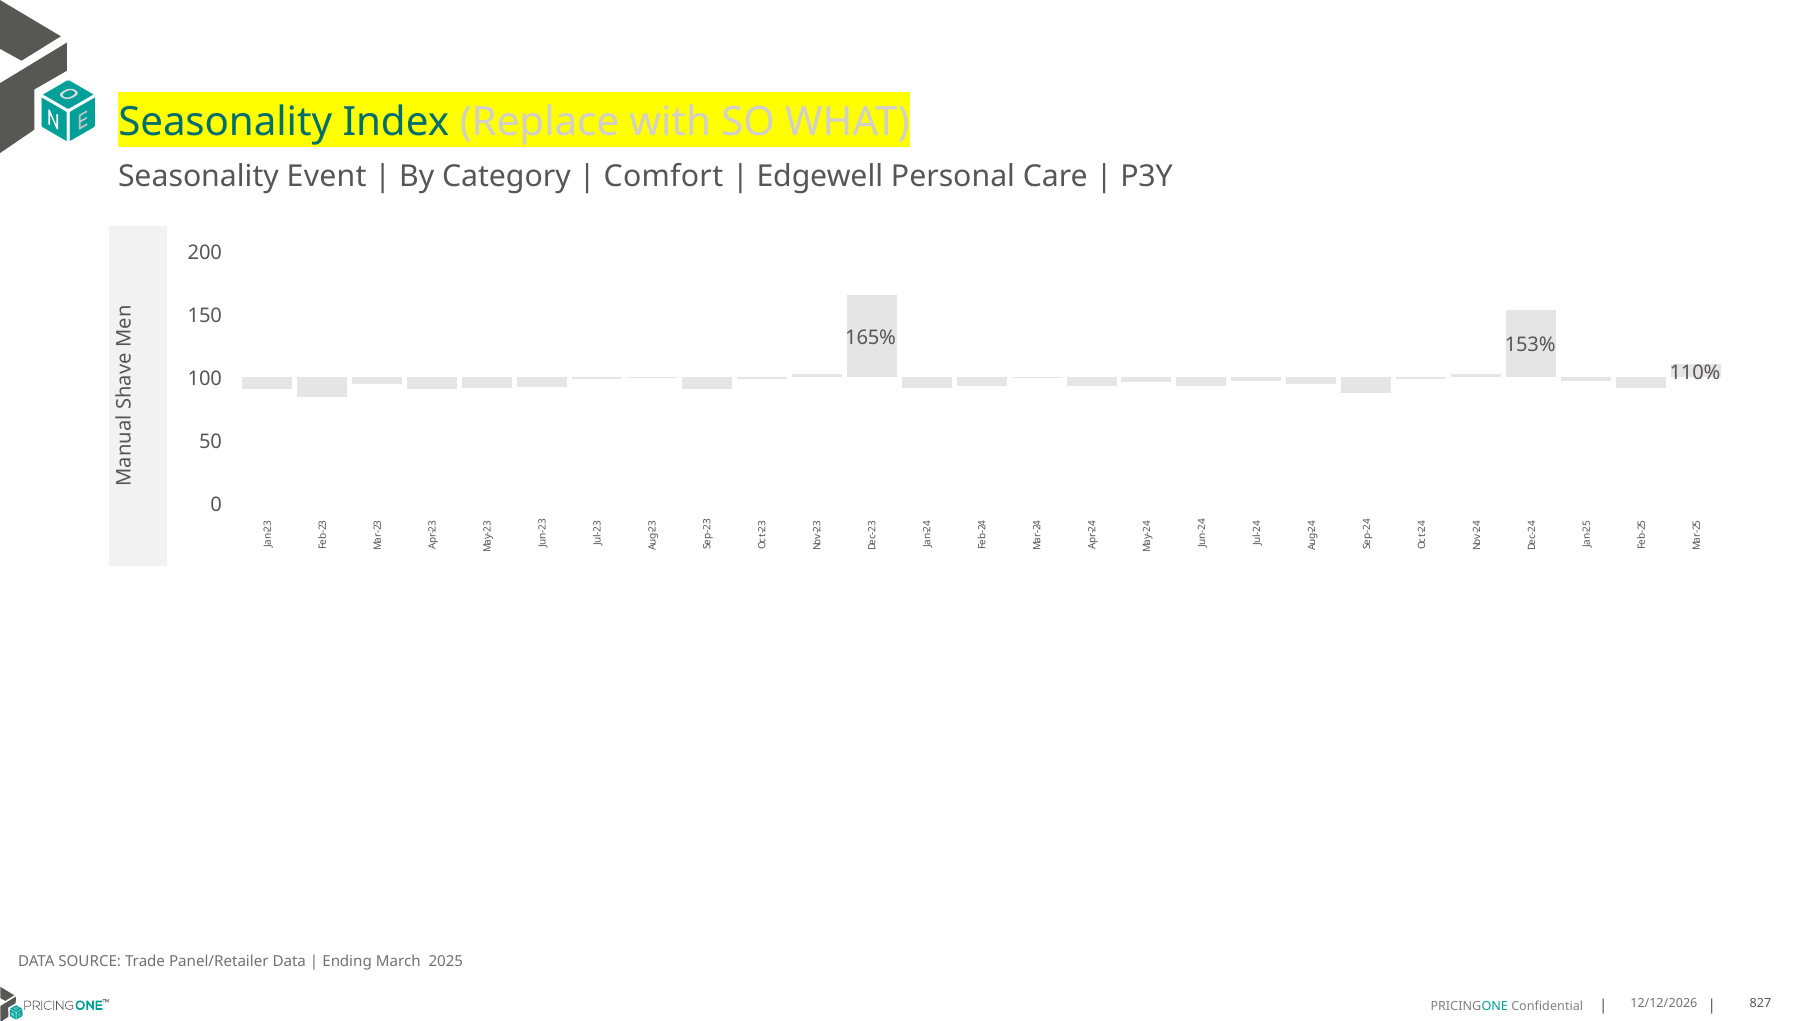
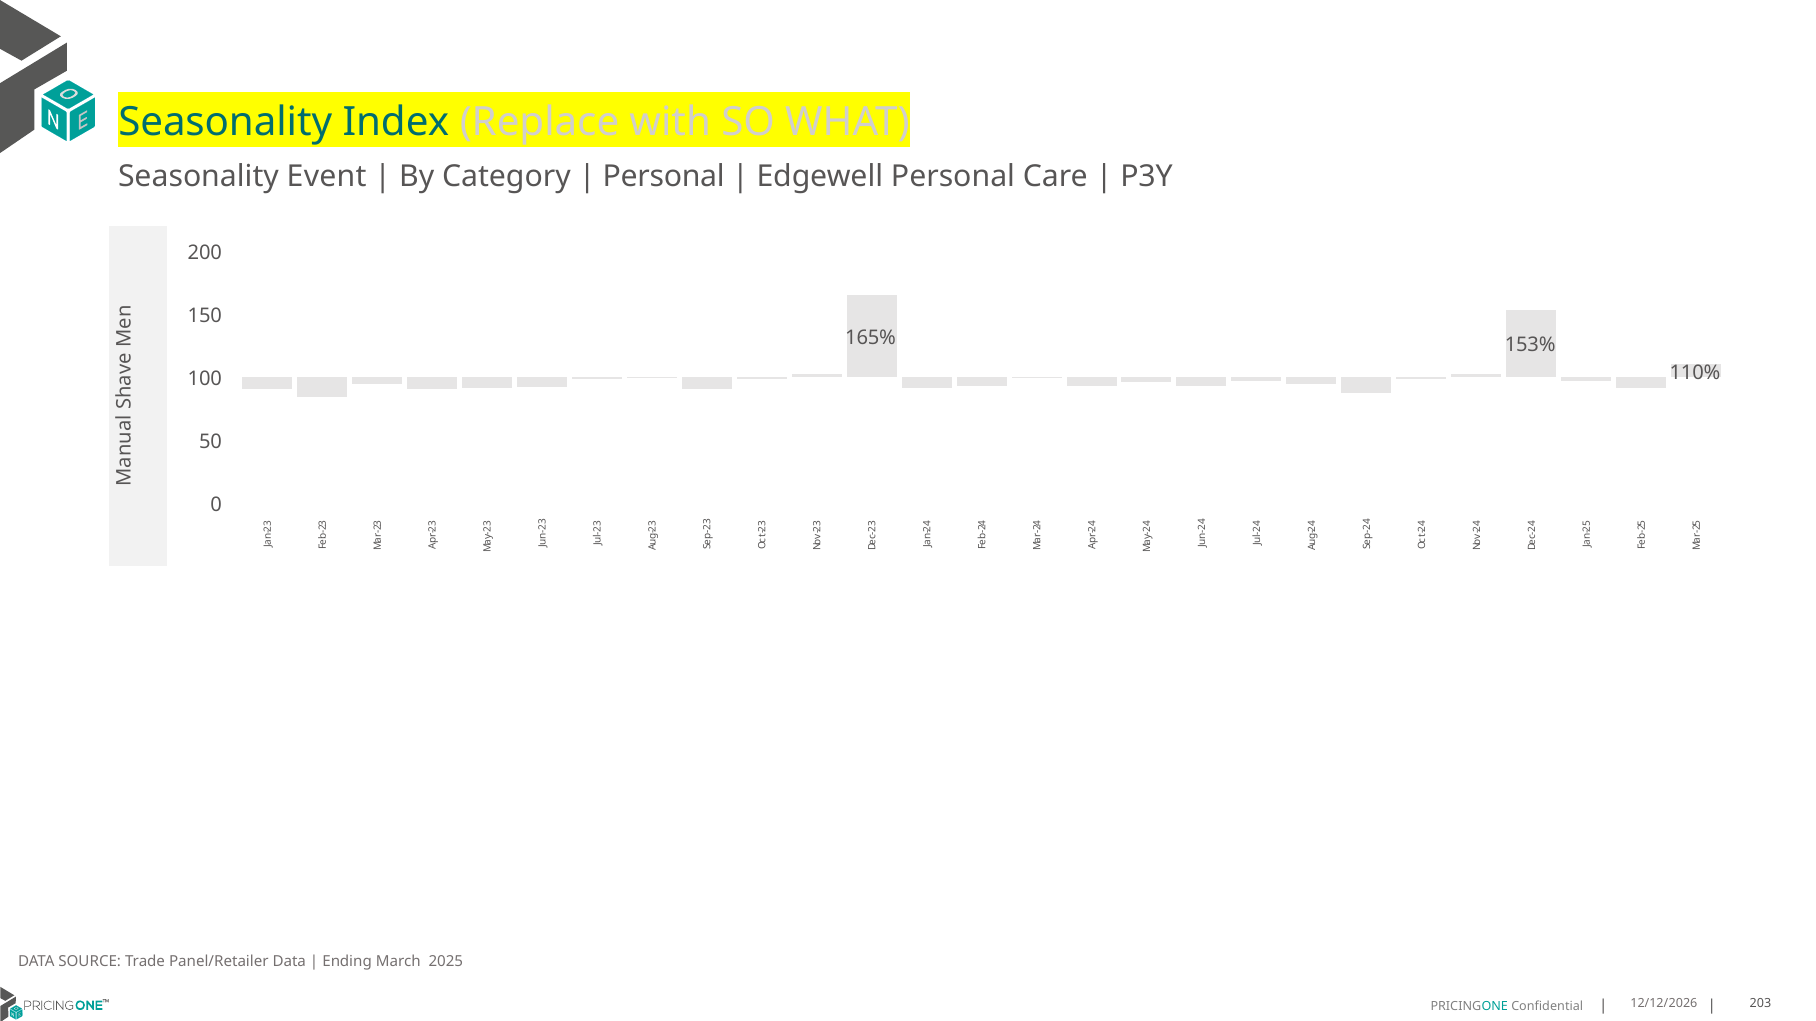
Comfort at (663, 177): Comfort -> Personal
827: 827 -> 203
